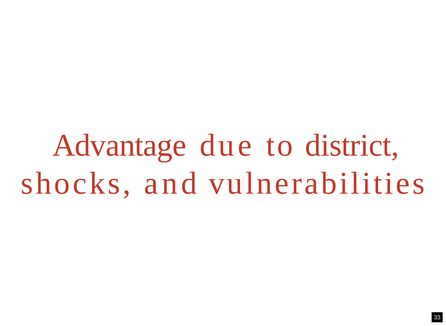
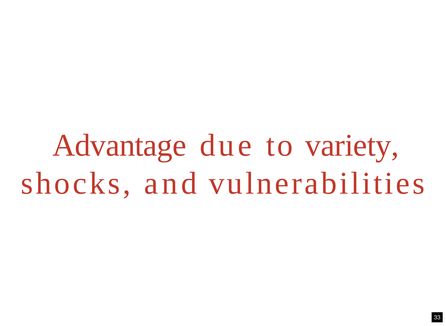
district: district -> variety
